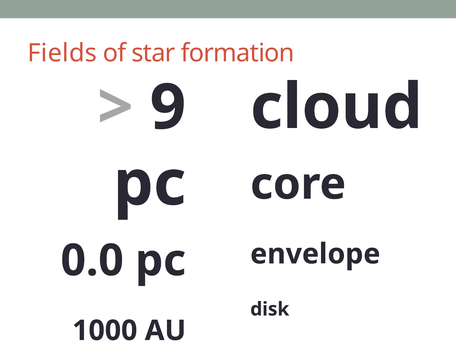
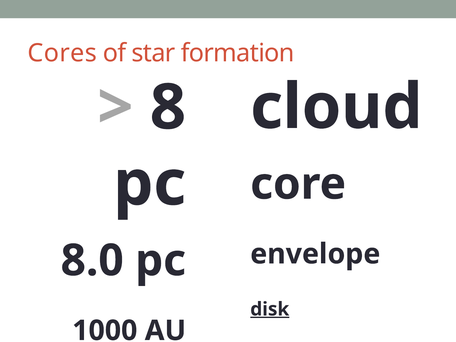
Fields: Fields -> Cores
9: 9 -> 8
0.0: 0.0 -> 8.0
disk underline: none -> present
